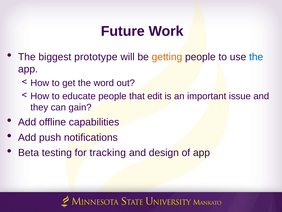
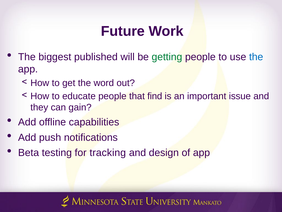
prototype: prototype -> published
getting colour: orange -> green
edit: edit -> find
